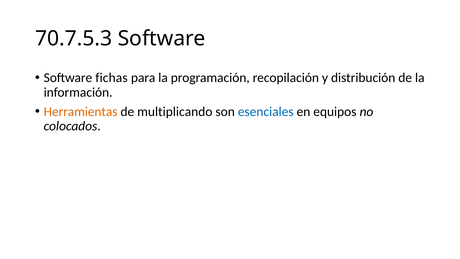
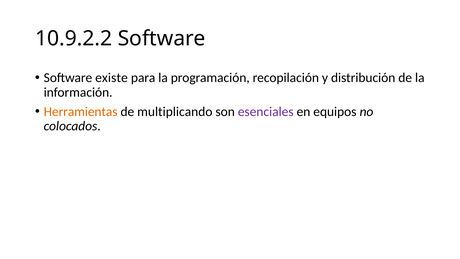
70.7.5.3: 70.7.5.3 -> 10.9.2.2
fichas: fichas -> existe
esenciales colour: blue -> purple
